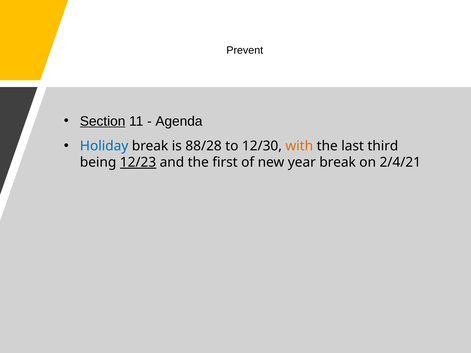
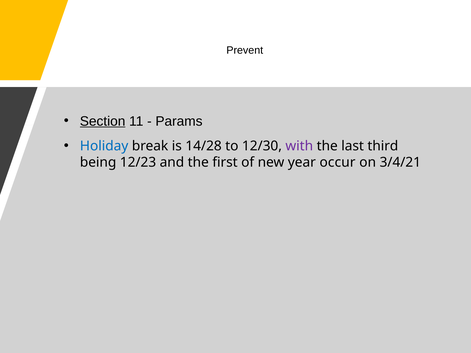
Agenda: Agenda -> Params
88/28: 88/28 -> 14/28
with colour: orange -> purple
12/23 underline: present -> none
year break: break -> occur
2/4/21: 2/4/21 -> 3/4/21
